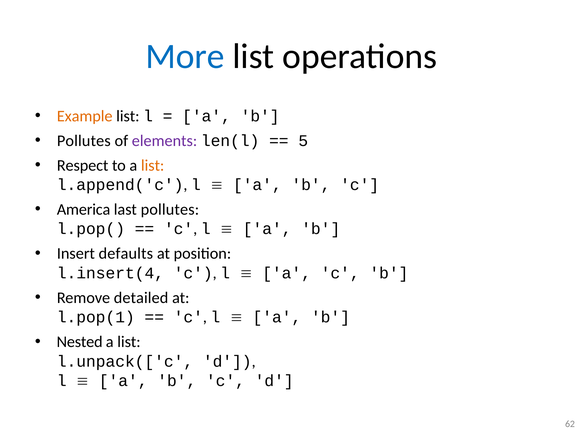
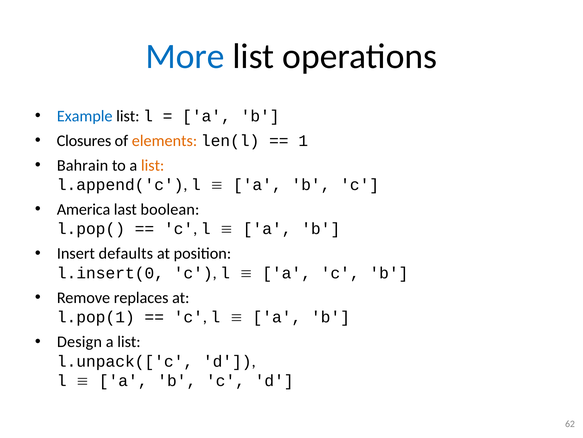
Example colour: orange -> blue
Pollutes at (84, 140): Pollutes -> Closures
elements colour: purple -> orange
5: 5 -> 1
Respect: Respect -> Bahrain
last pollutes: pollutes -> boolean
l.insert(4: l.insert(4 -> l.insert(0
detailed: detailed -> replaces
Nested: Nested -> Design
